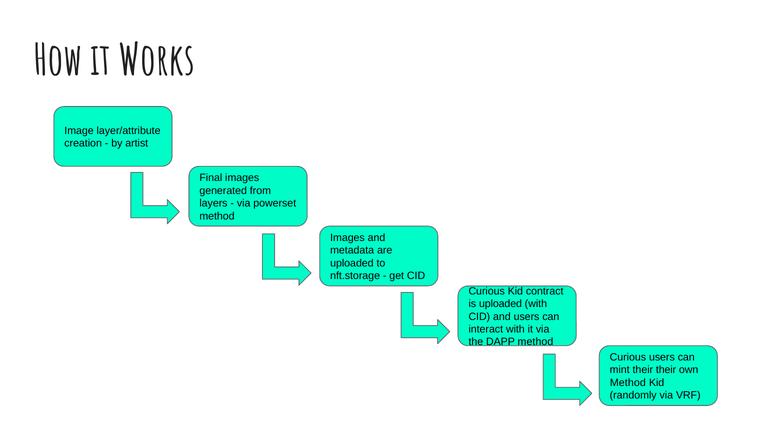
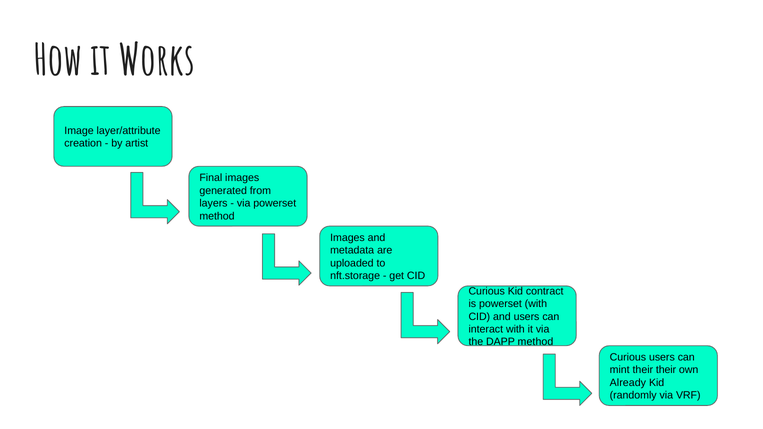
is uploaded: uploaded -> powerset
Method at (628, 383): Method -> Already
